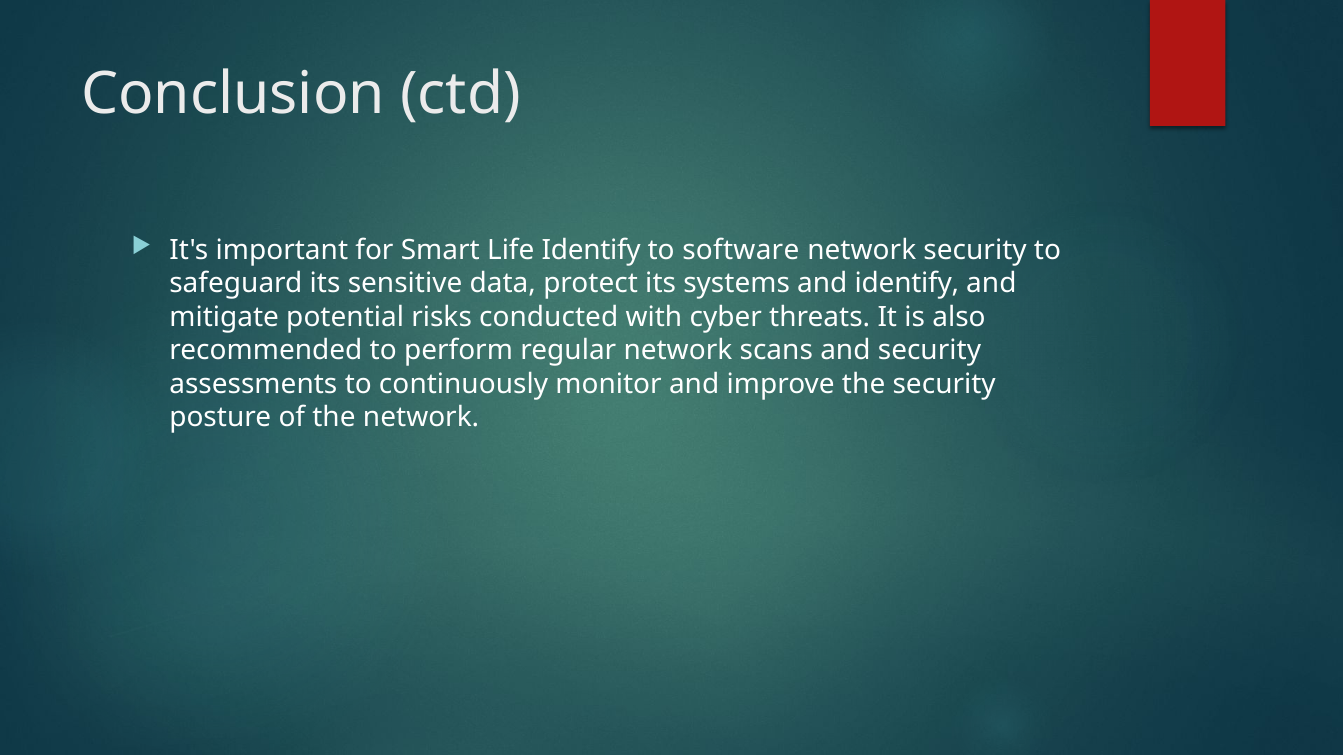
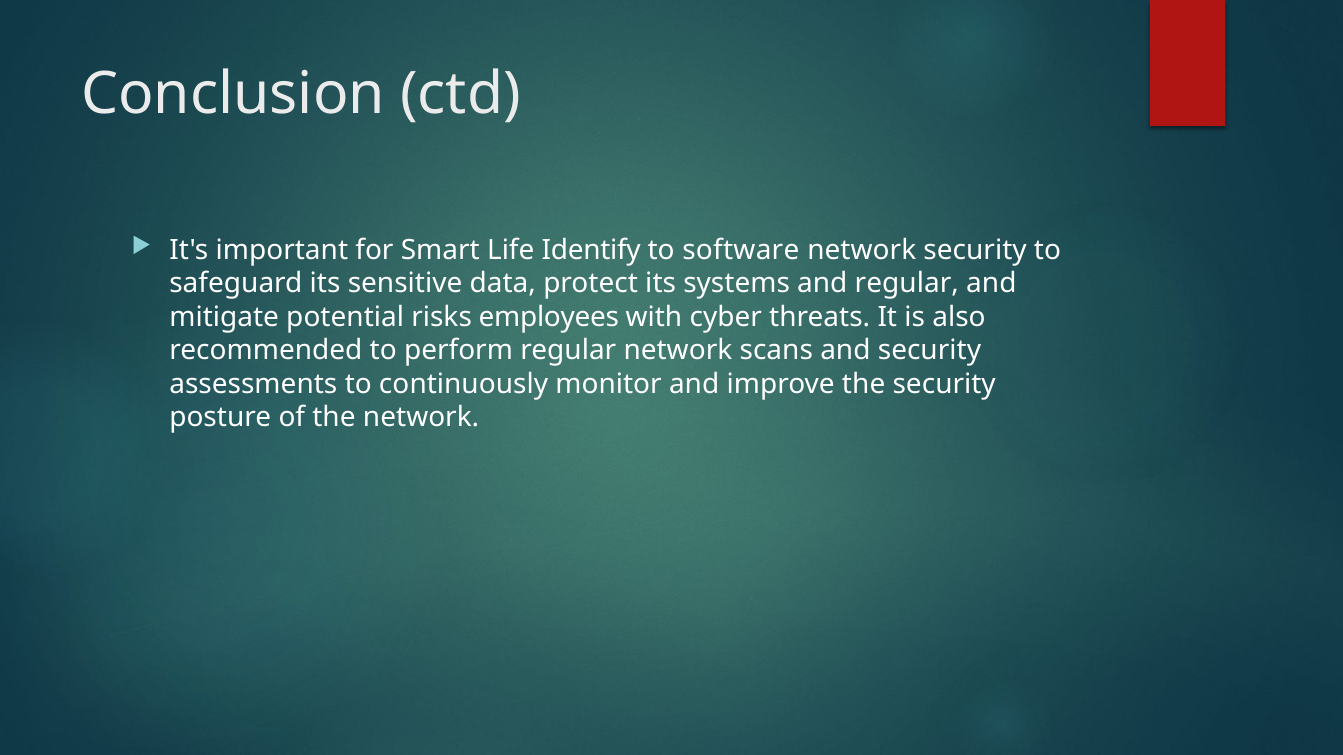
and identify: identify -> regular
conducted: conducted -> employees
